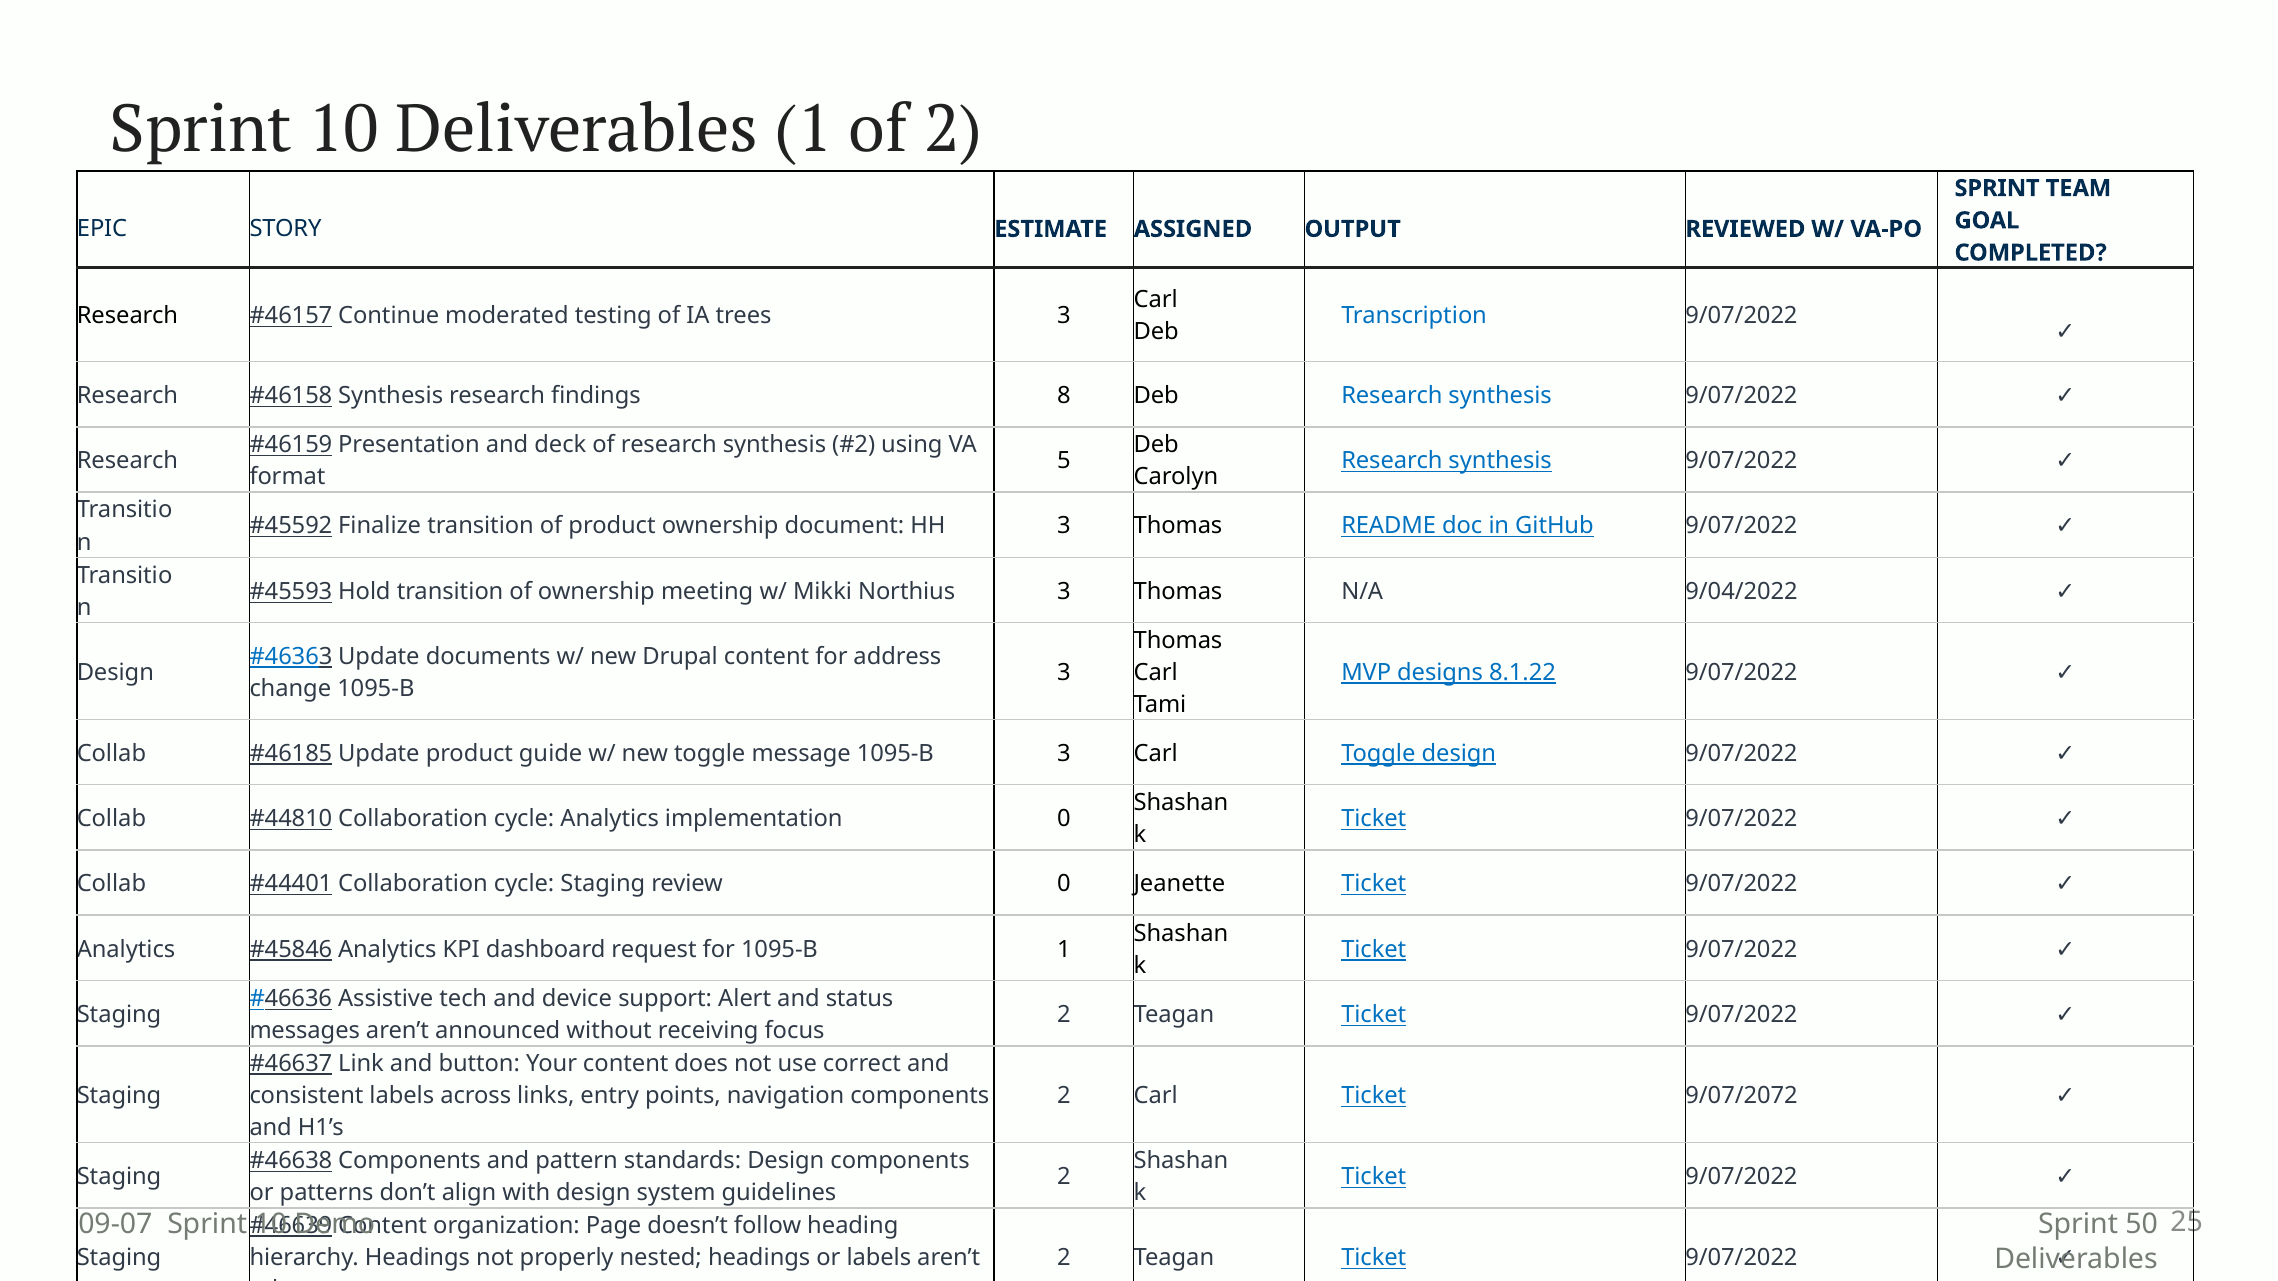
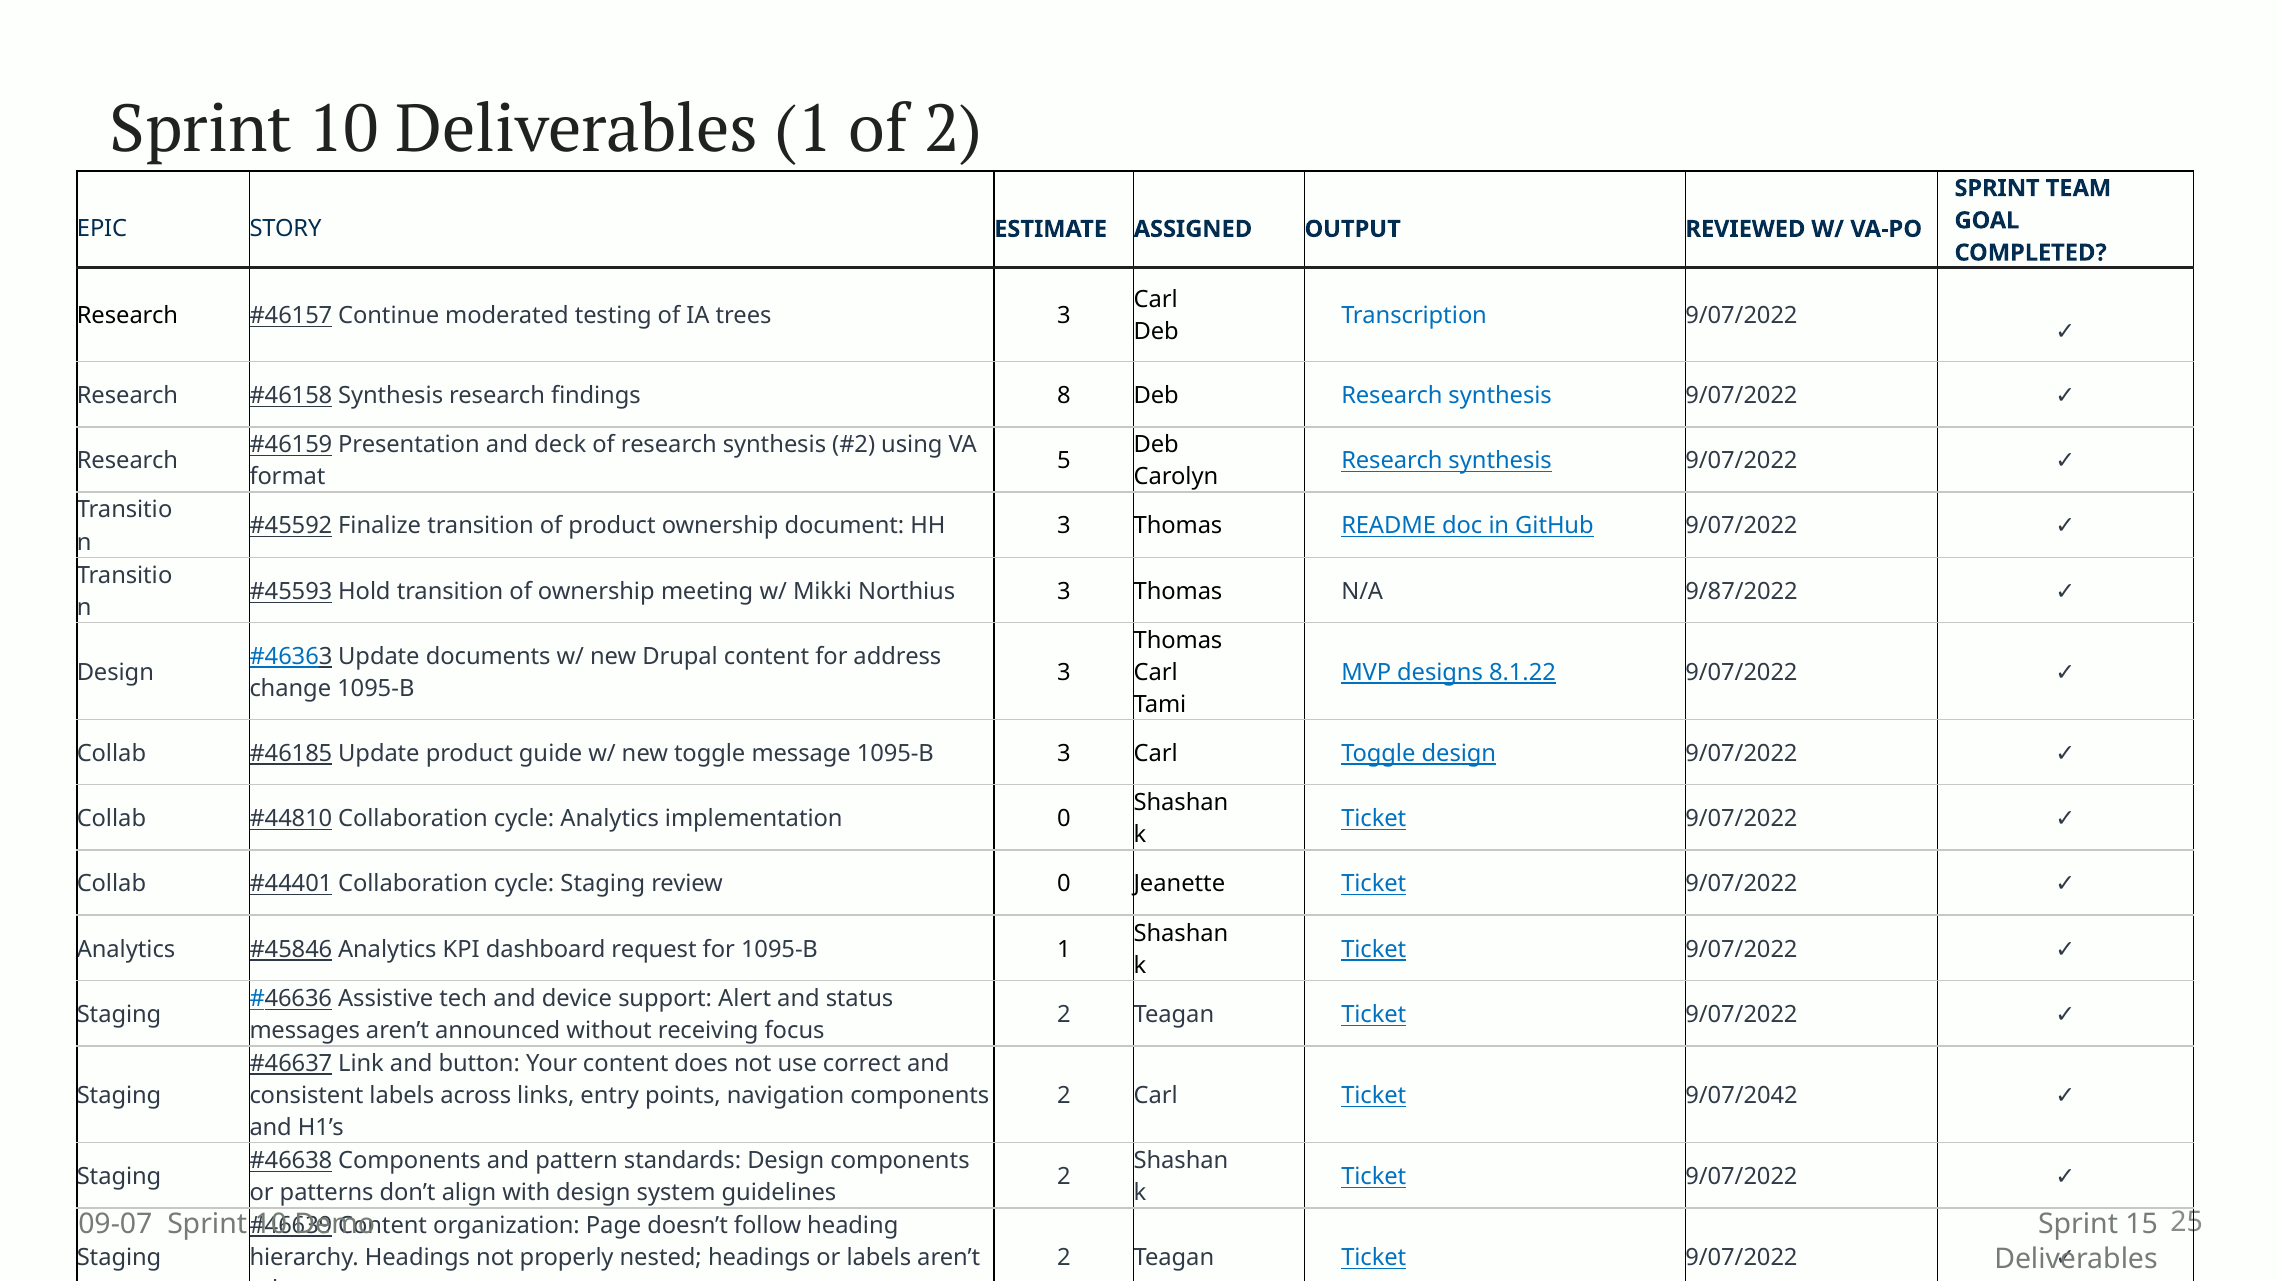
9/04/2022: 9/04/2022 -> 9/87/2022
9/07/2072: 9/07/2072 -> 9/07/2042
50: 50 -> 15
